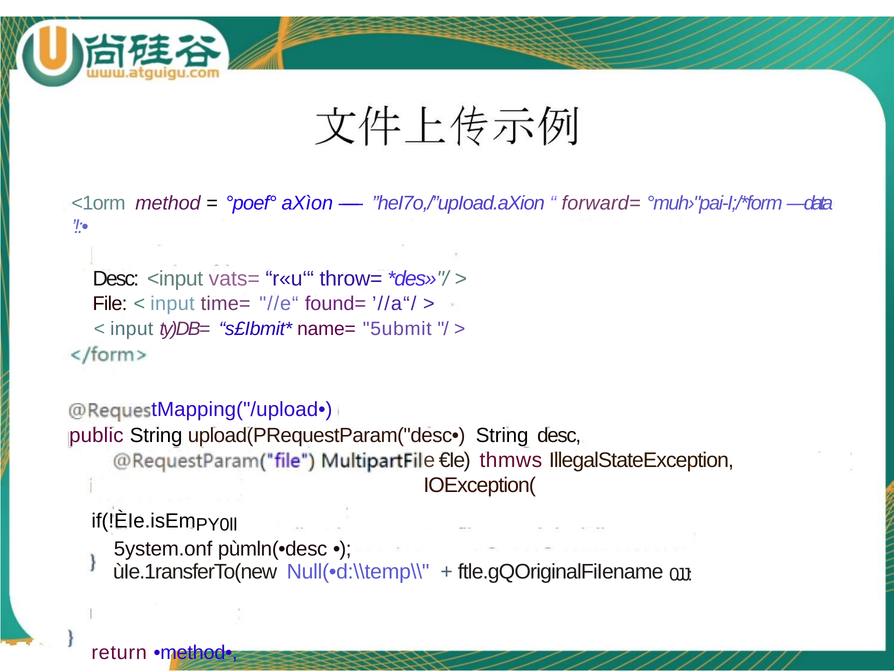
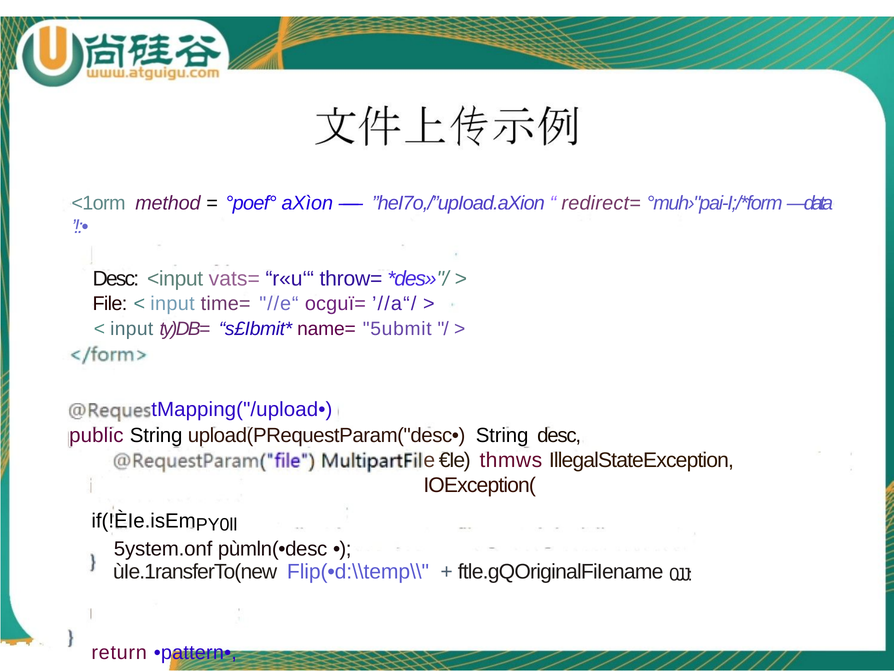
forward=: forward= -> redirect=
found=: found= -> ocguï=
Null(•d:\\temp\\: Null(•d:\\temp\\ -> Flip(•d:\\temp\\
method•: method• -> pattern•
